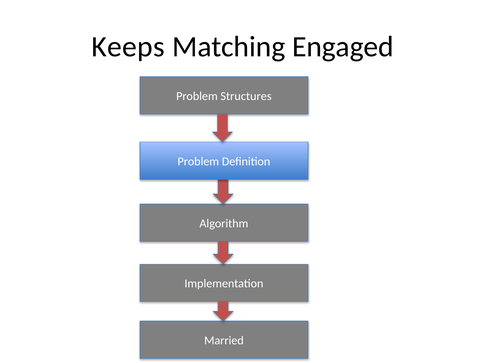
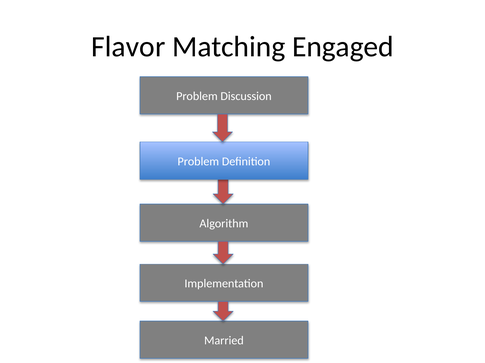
Keeps: Keeps -> Flavor
Structures: Structures -> Discussion
